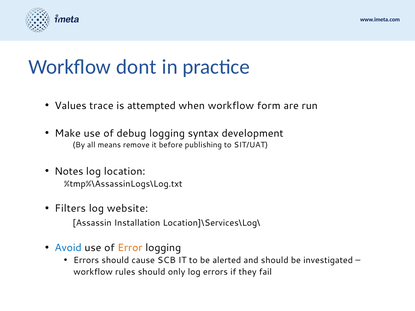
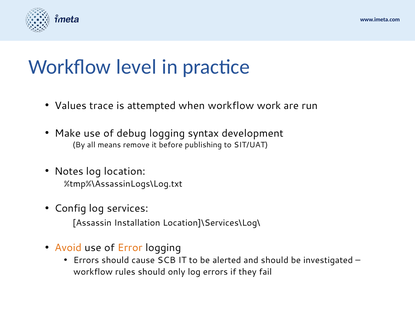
dont: dont -> level
form: form -> work
Filters: Filters -> Config
website: website -> services
Avoid colour: blue -> orange
